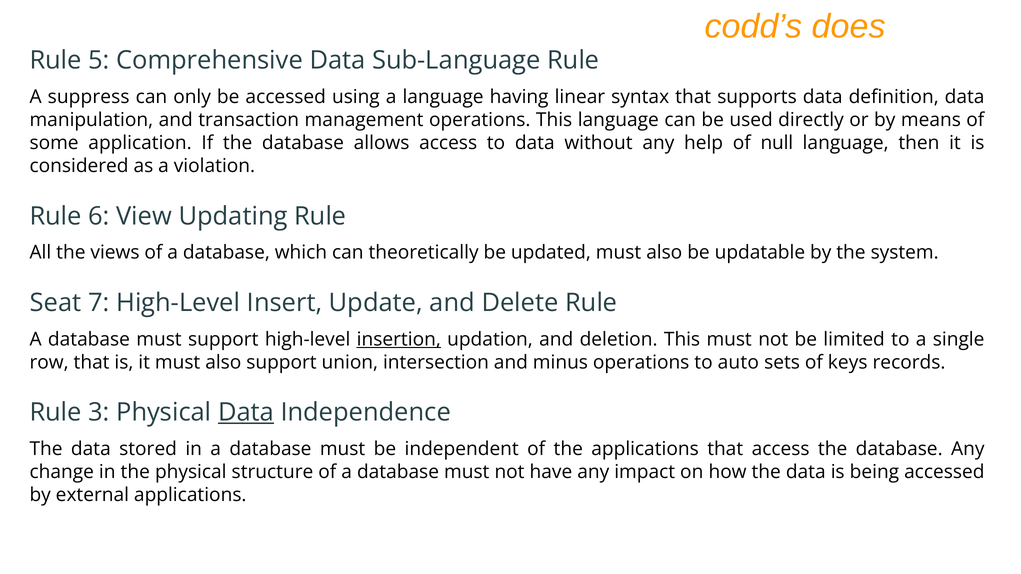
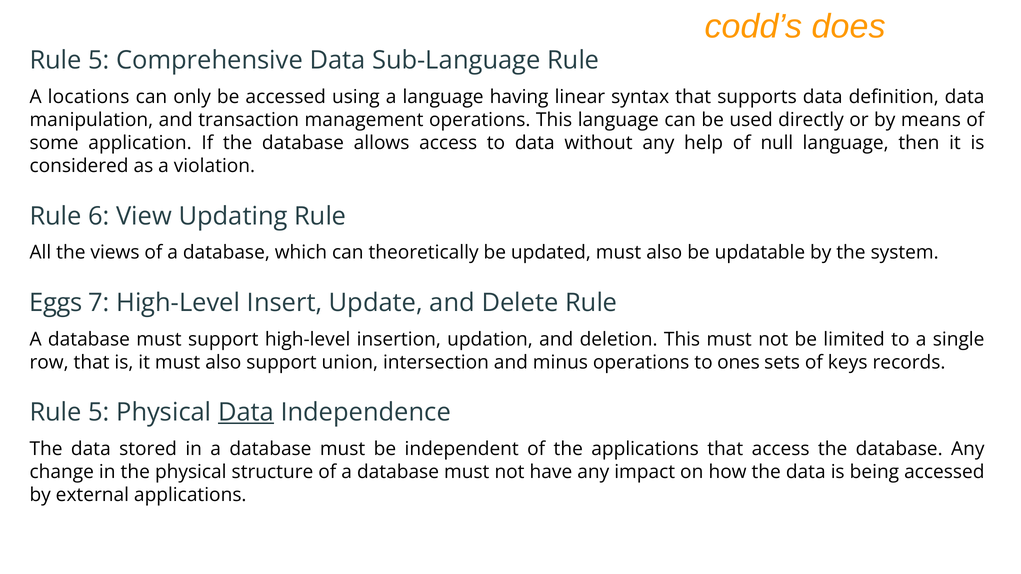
suppress: suppress -> locations
Seat: Seat -> Eggs
insertion underline: present -> none
auto: auto -> ones
3 at (99, 413): 3 -> 5
